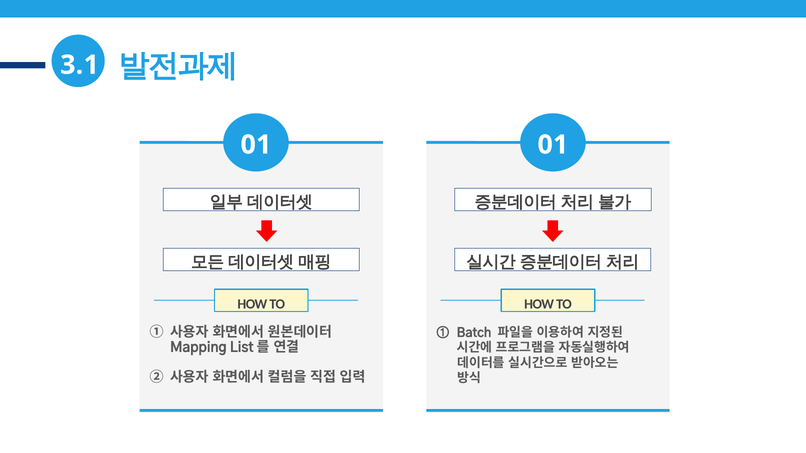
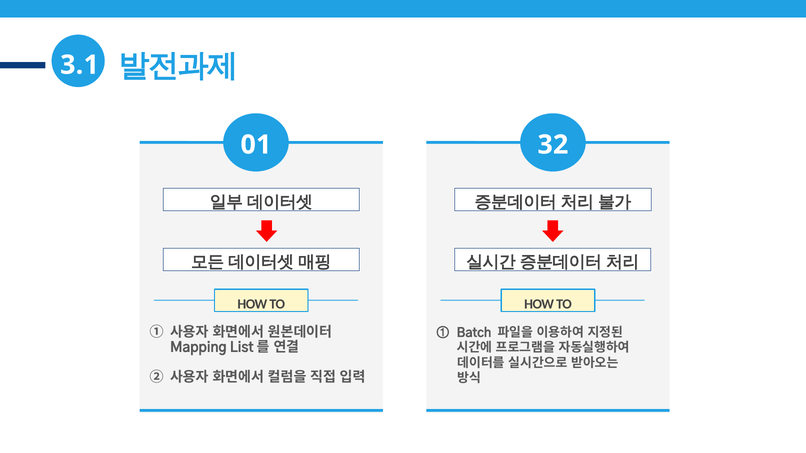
01 01: 01 -> 32
